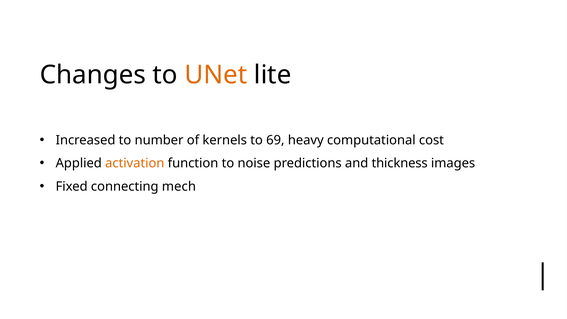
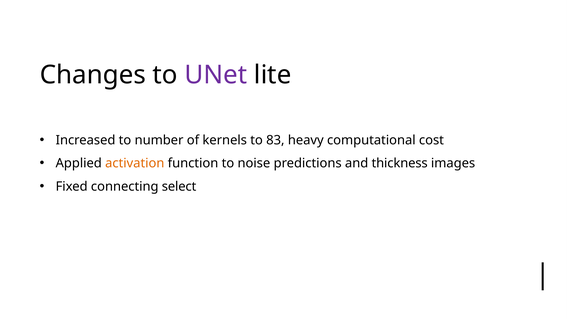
UNet colour: orange -> purple
69: 69 -> 83
mech: mech -> select
